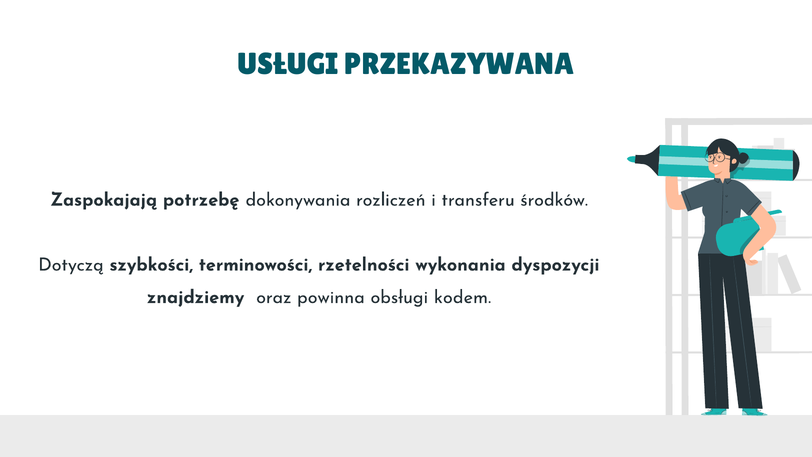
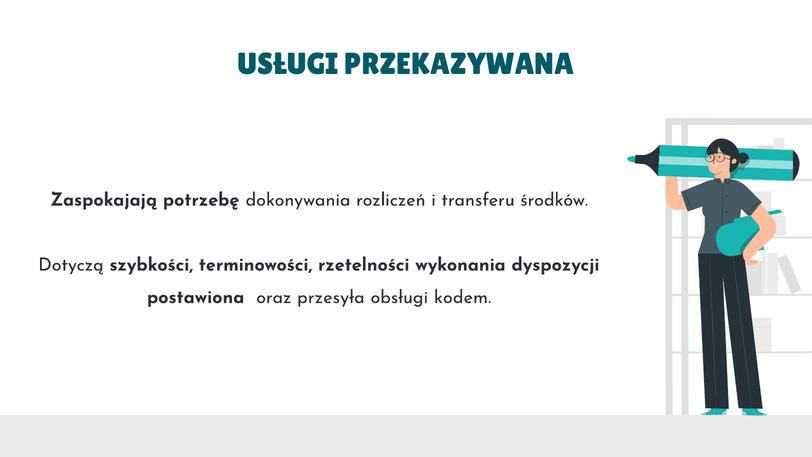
znajdziemy: znajdziemy -> postawiona
powinna: powinna -> przesyła
